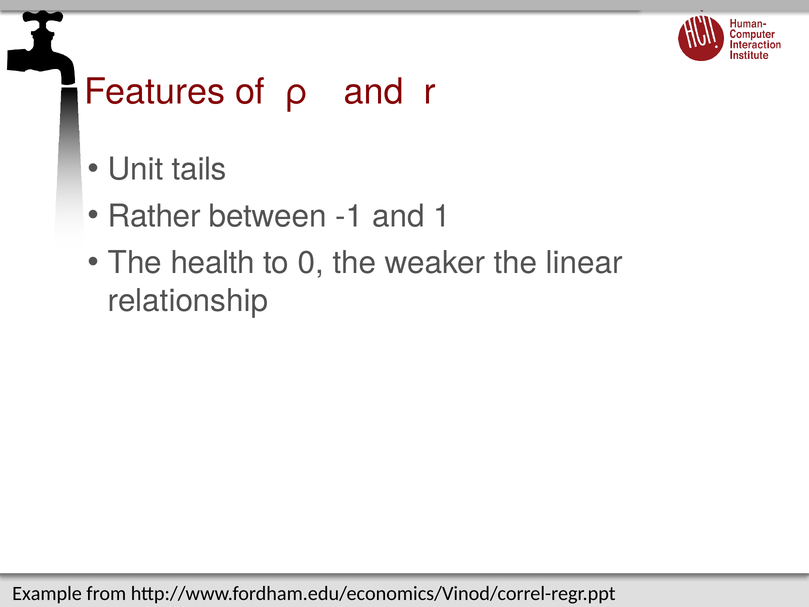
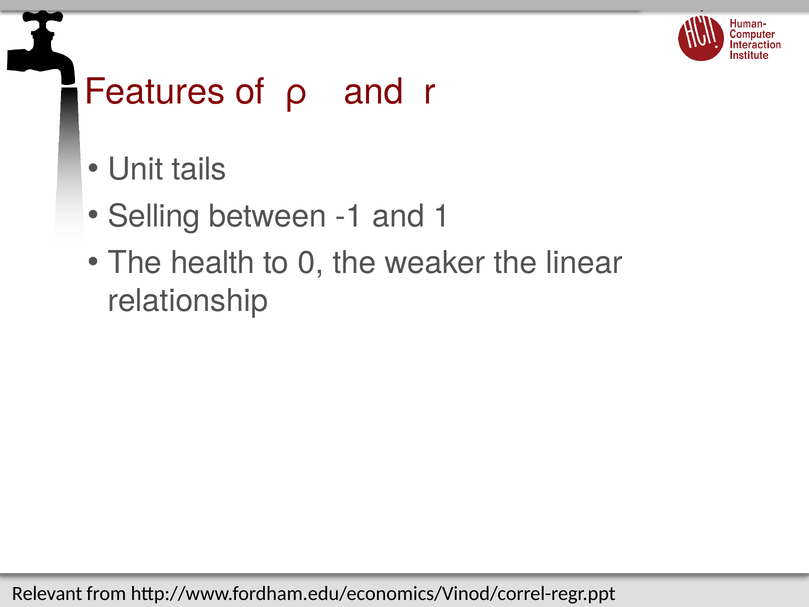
Rather: Rather -> Selling
Example: Example -> Relevant
